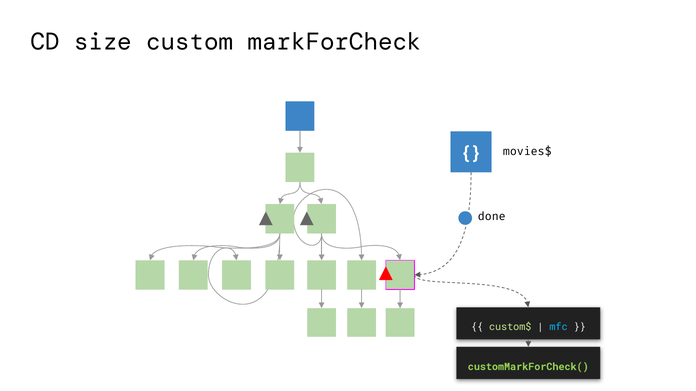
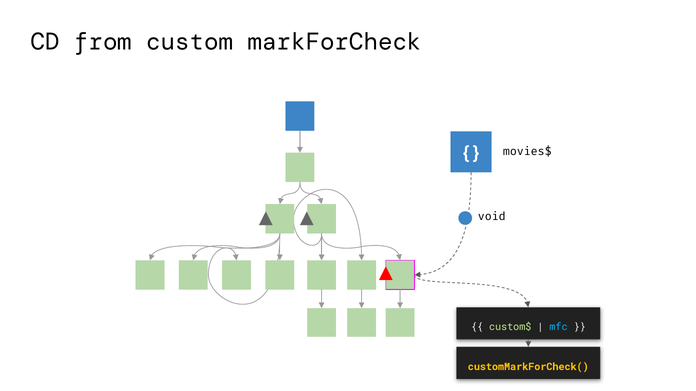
size: size -> from
done: done -> void
customMarkForCheck( colour: light green -> yellow
